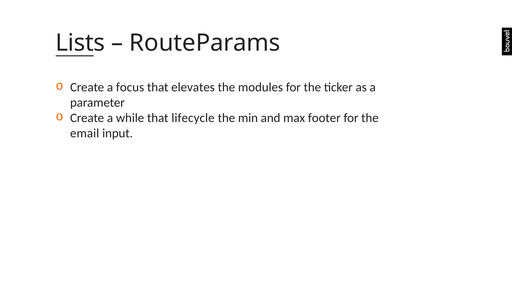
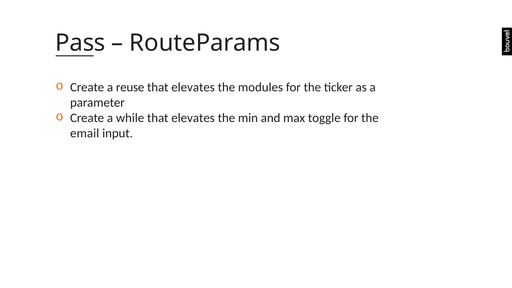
Lists: Lists -> Pass
focus: focus -> reuse
lifecycle at (193, 118): lifecycle -> elevates
footer: footer -> toggle
